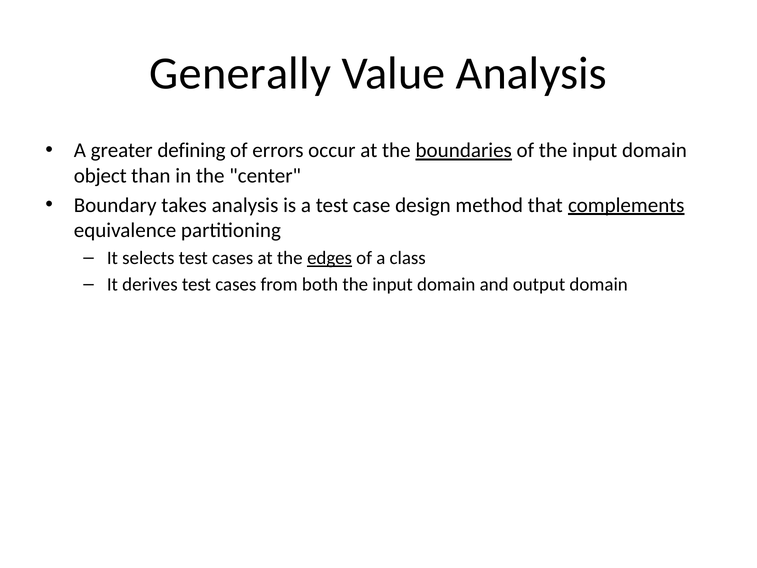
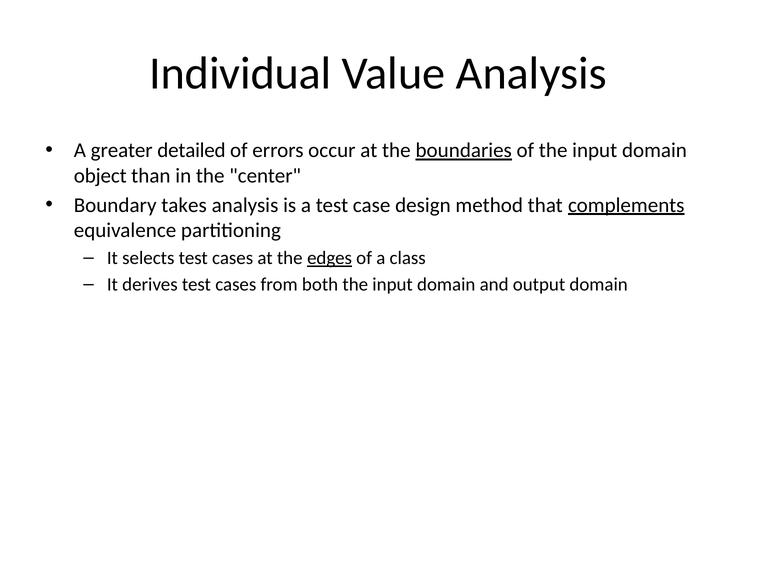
Generally: Generally -> Individual
defining: defining -> detailed
